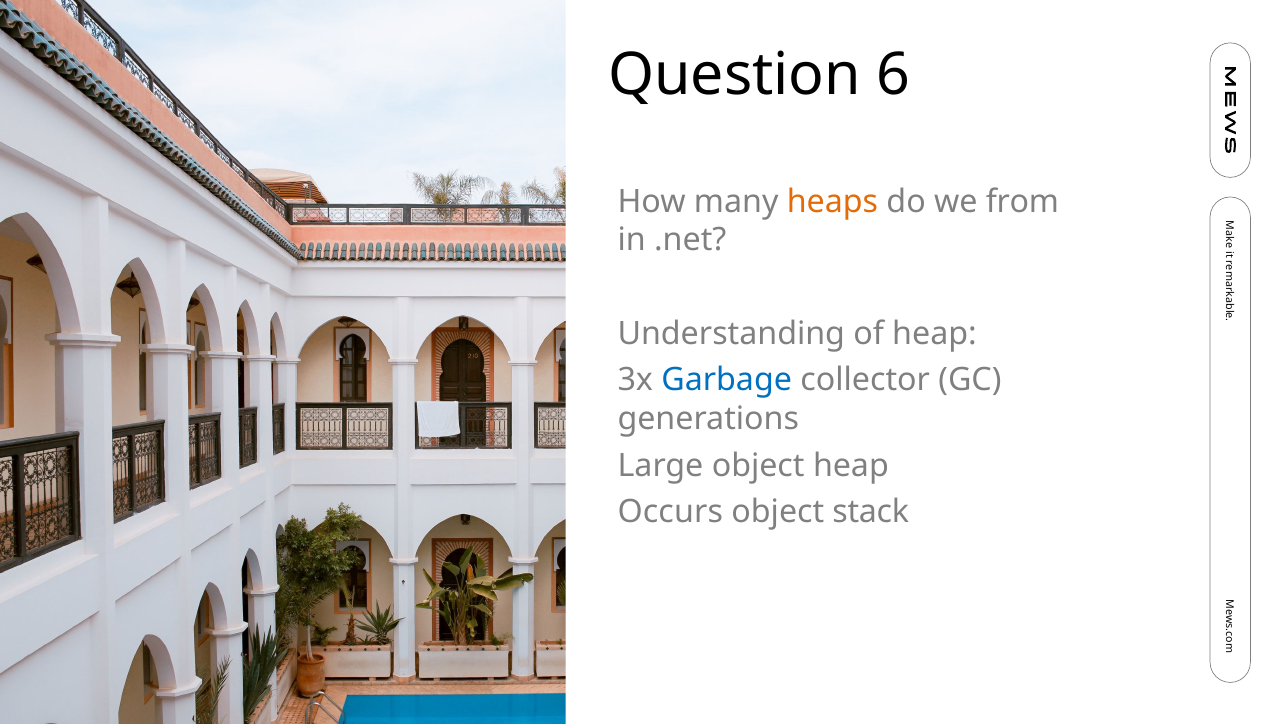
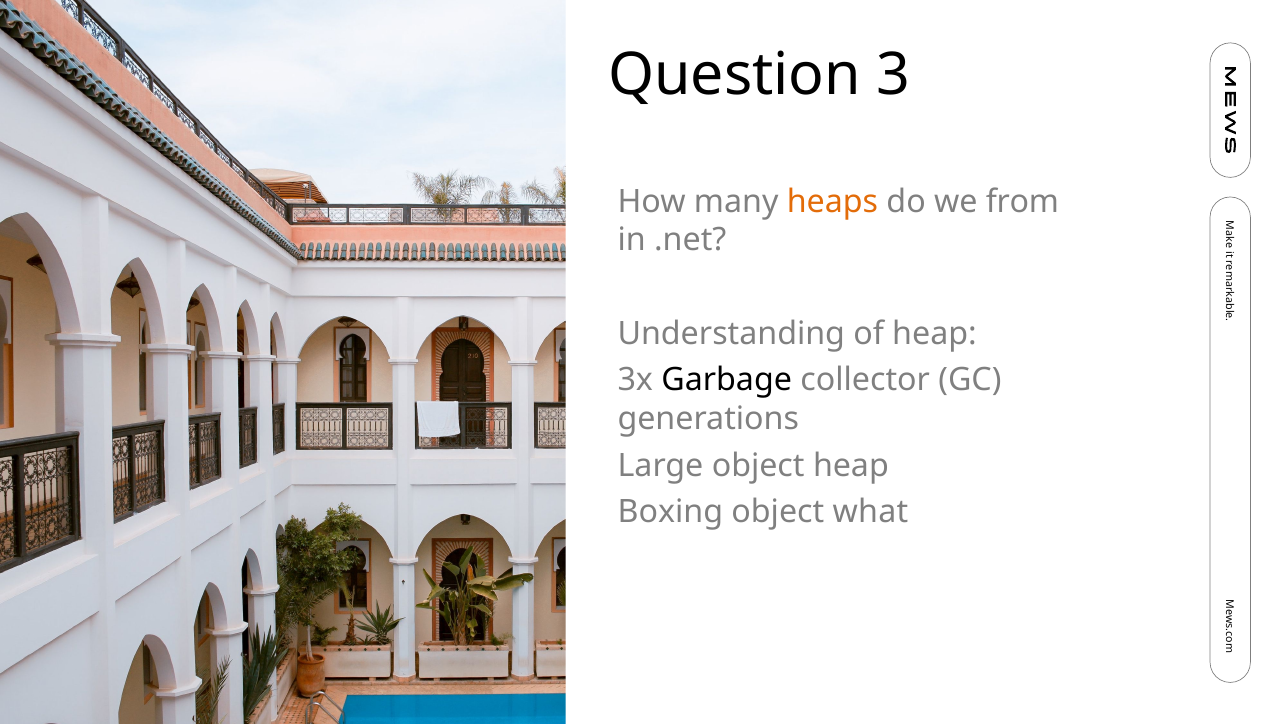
6: 6 -> 3
Garbage colour: blue -> black
Occurs: Occurs -> Boxing
stack: stack -> what
